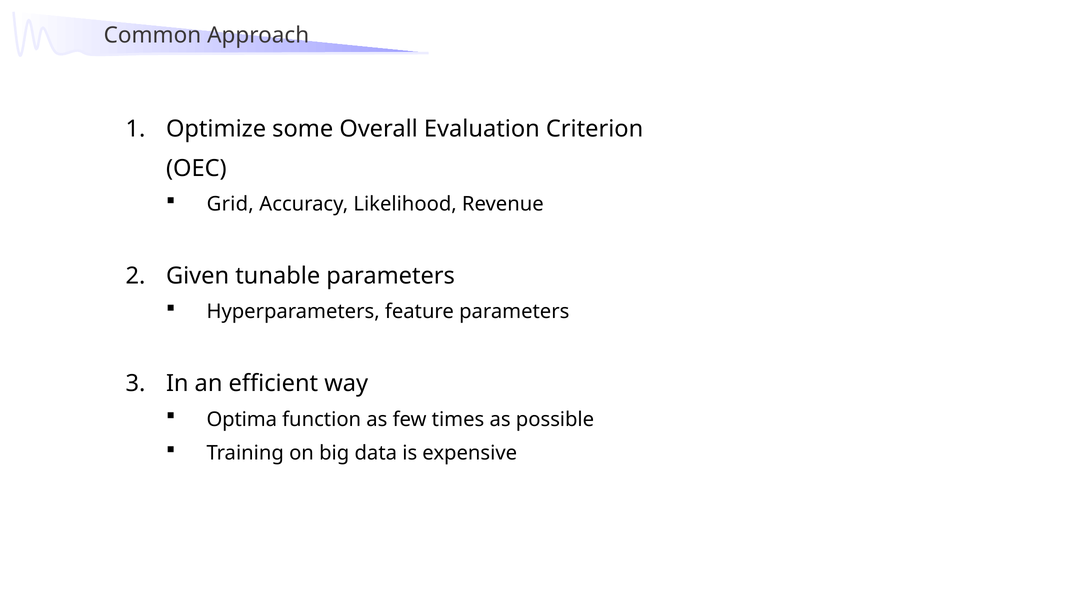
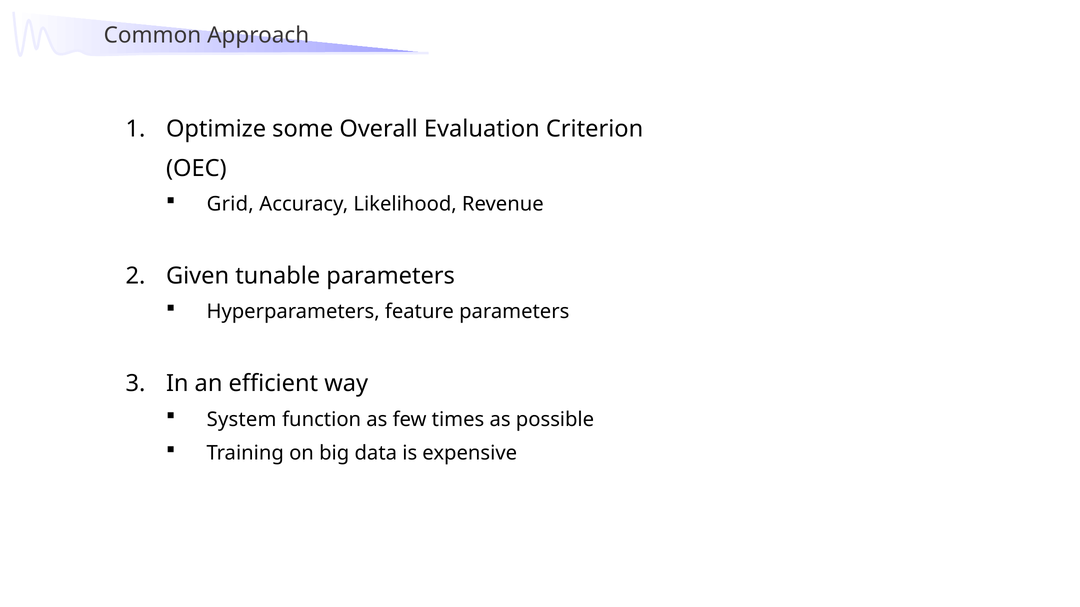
Optima: Optima -> System
